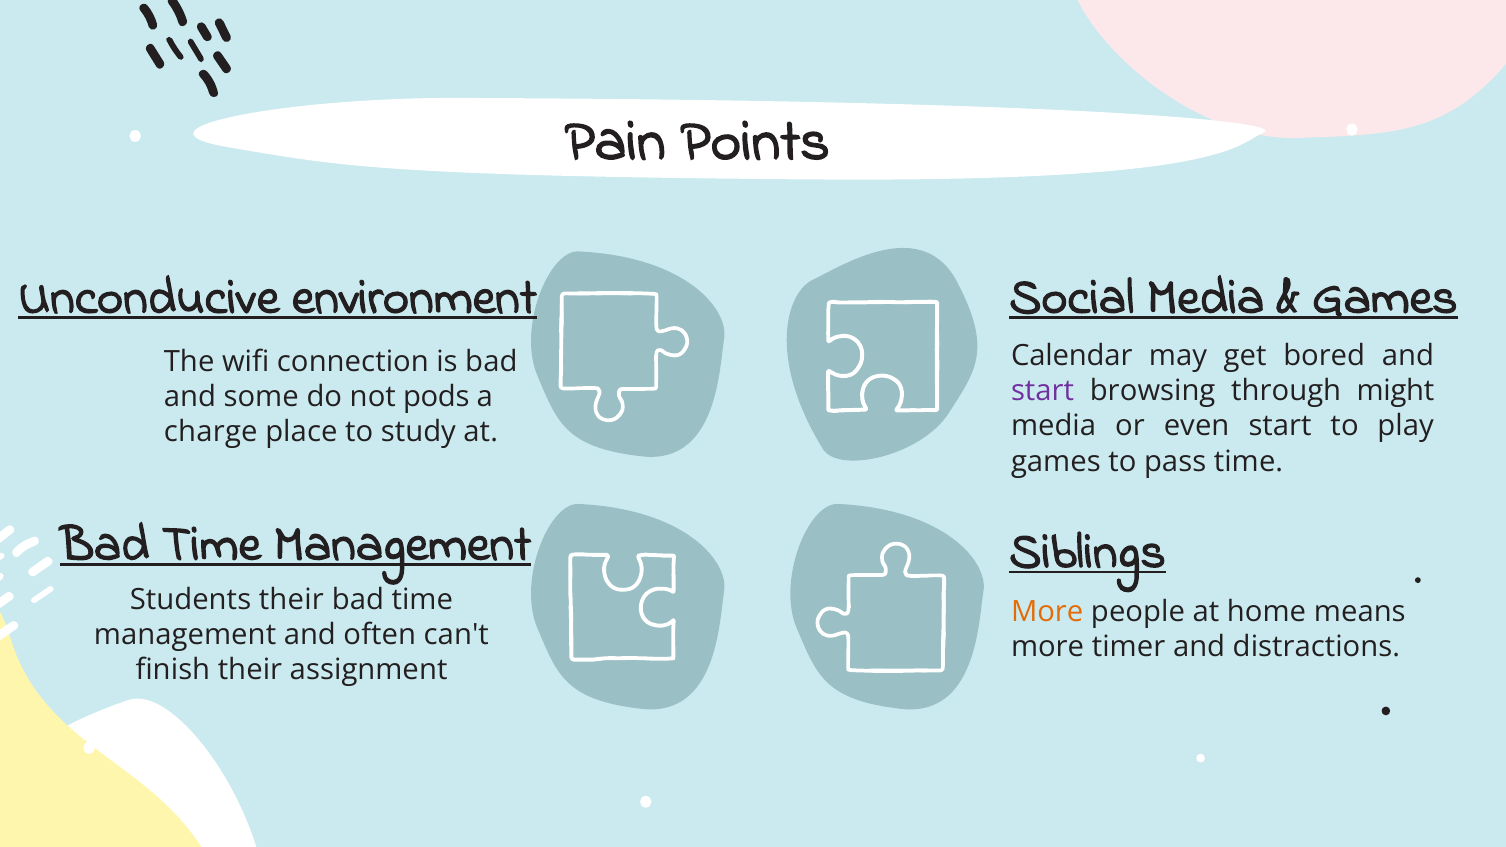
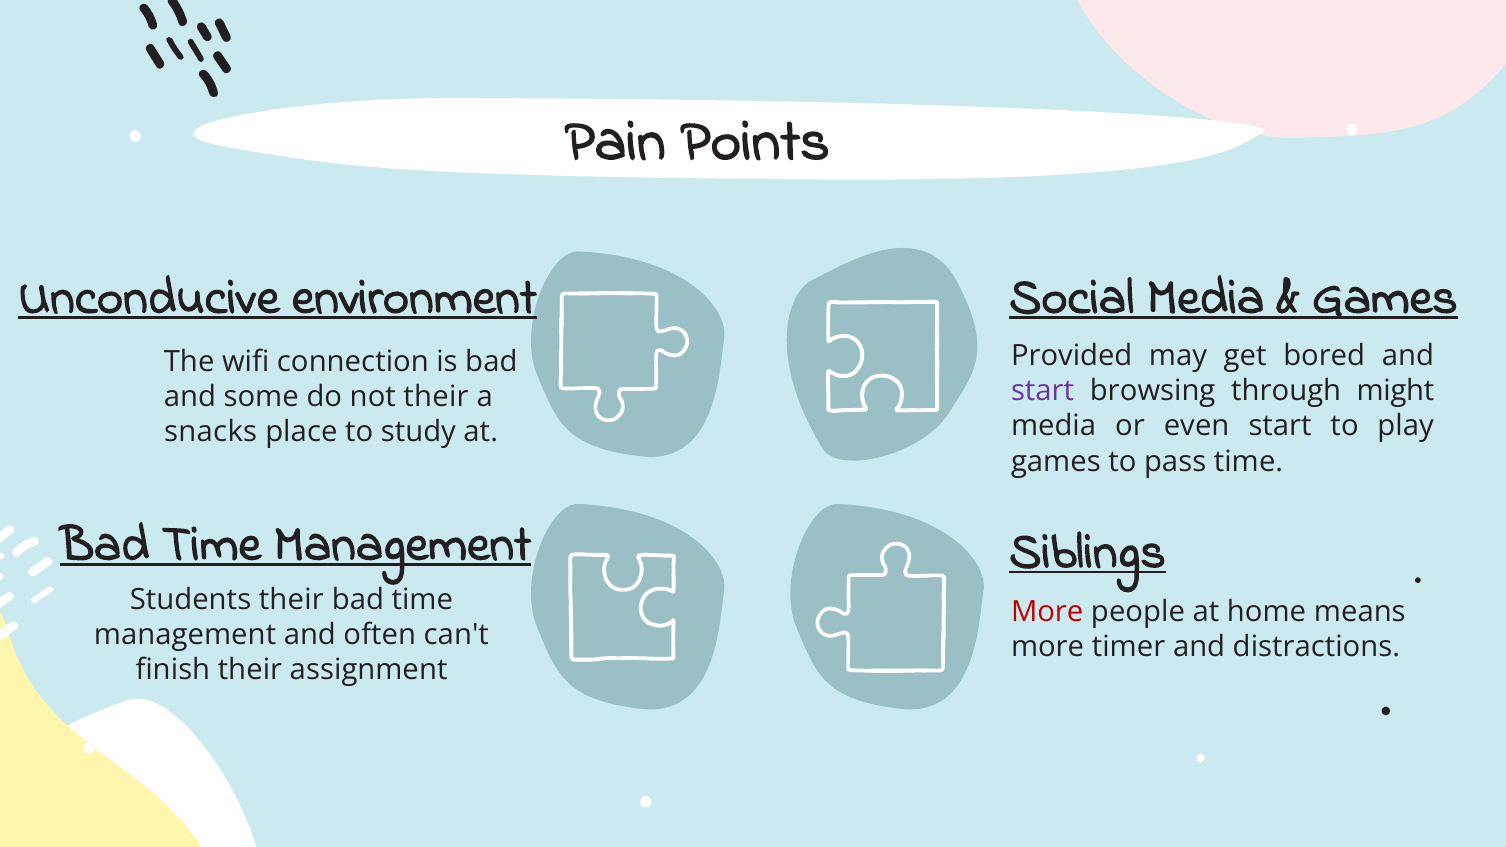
Calendar: Calendar -> Provided
not pods: pods -> their
charge: charge -> snacks
More at (1047, 612) colour: orange -> red
